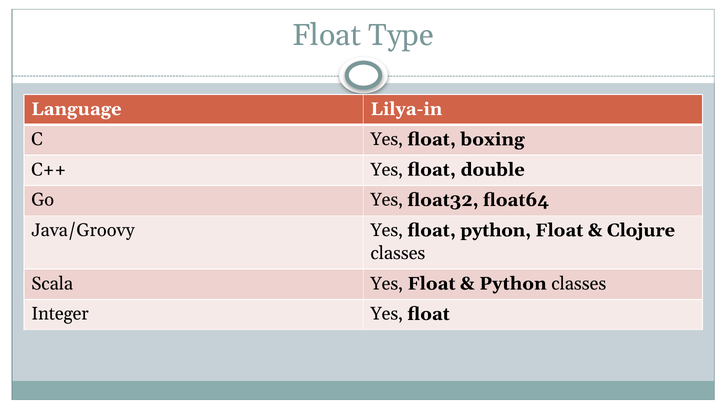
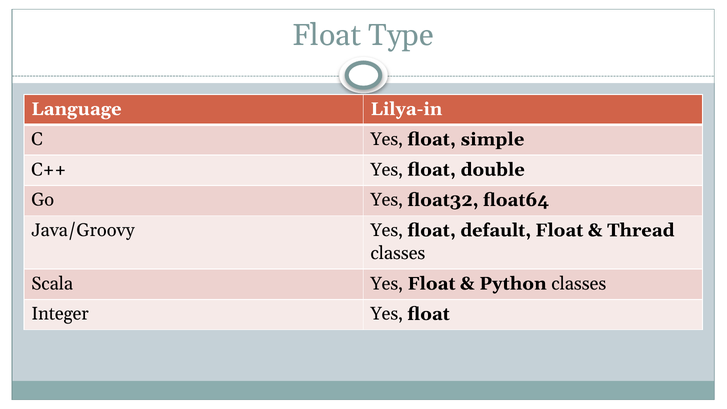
boxing: boxing -> simple
float python: python -> default
Clojure: Clojure -> Thread
